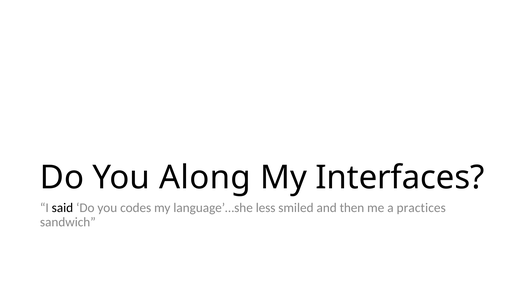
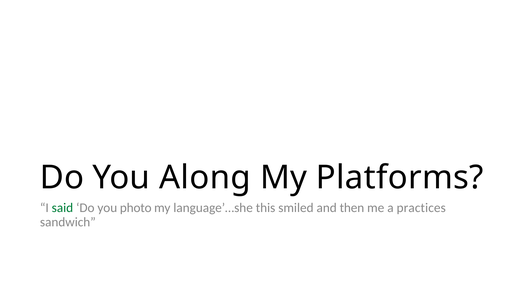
Interfaces: Interfaces -> Platforms
said colour: black -> green
codes: codes -> photo
less: less -> this
